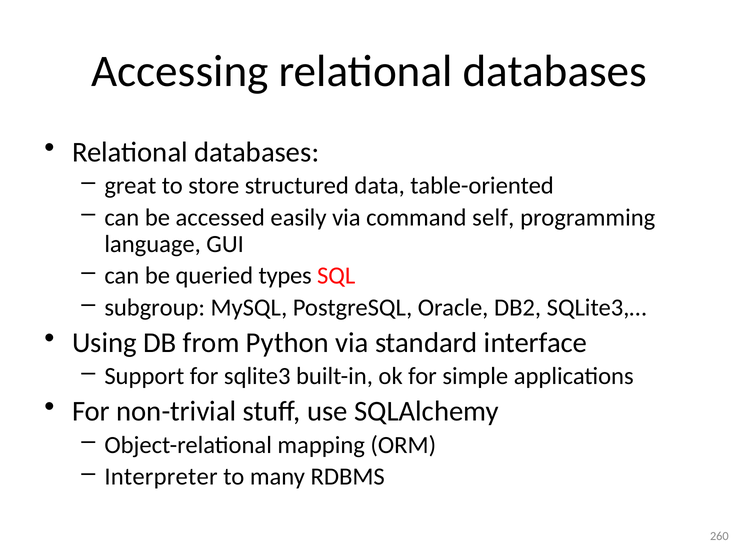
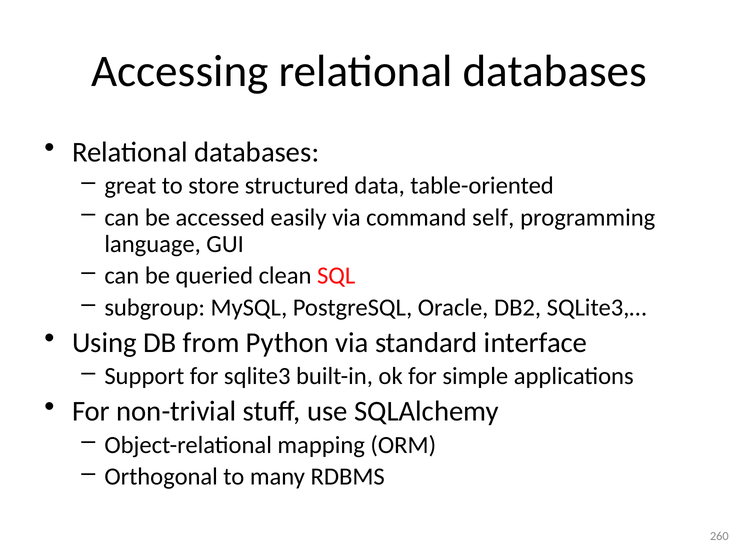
types: types -> clean
Interpreter: Interpreter -> Orthogonal
